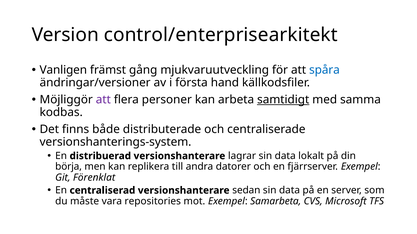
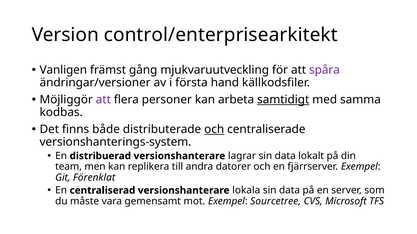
spåra colour: blue -> purple
och at (214, 130) underline: none -> present
börja: börja -> team
sedan: sedan -> lokala
repositories: repositories -> gemensamt
Samarbeta: Samarbeta -> Sourcetree
